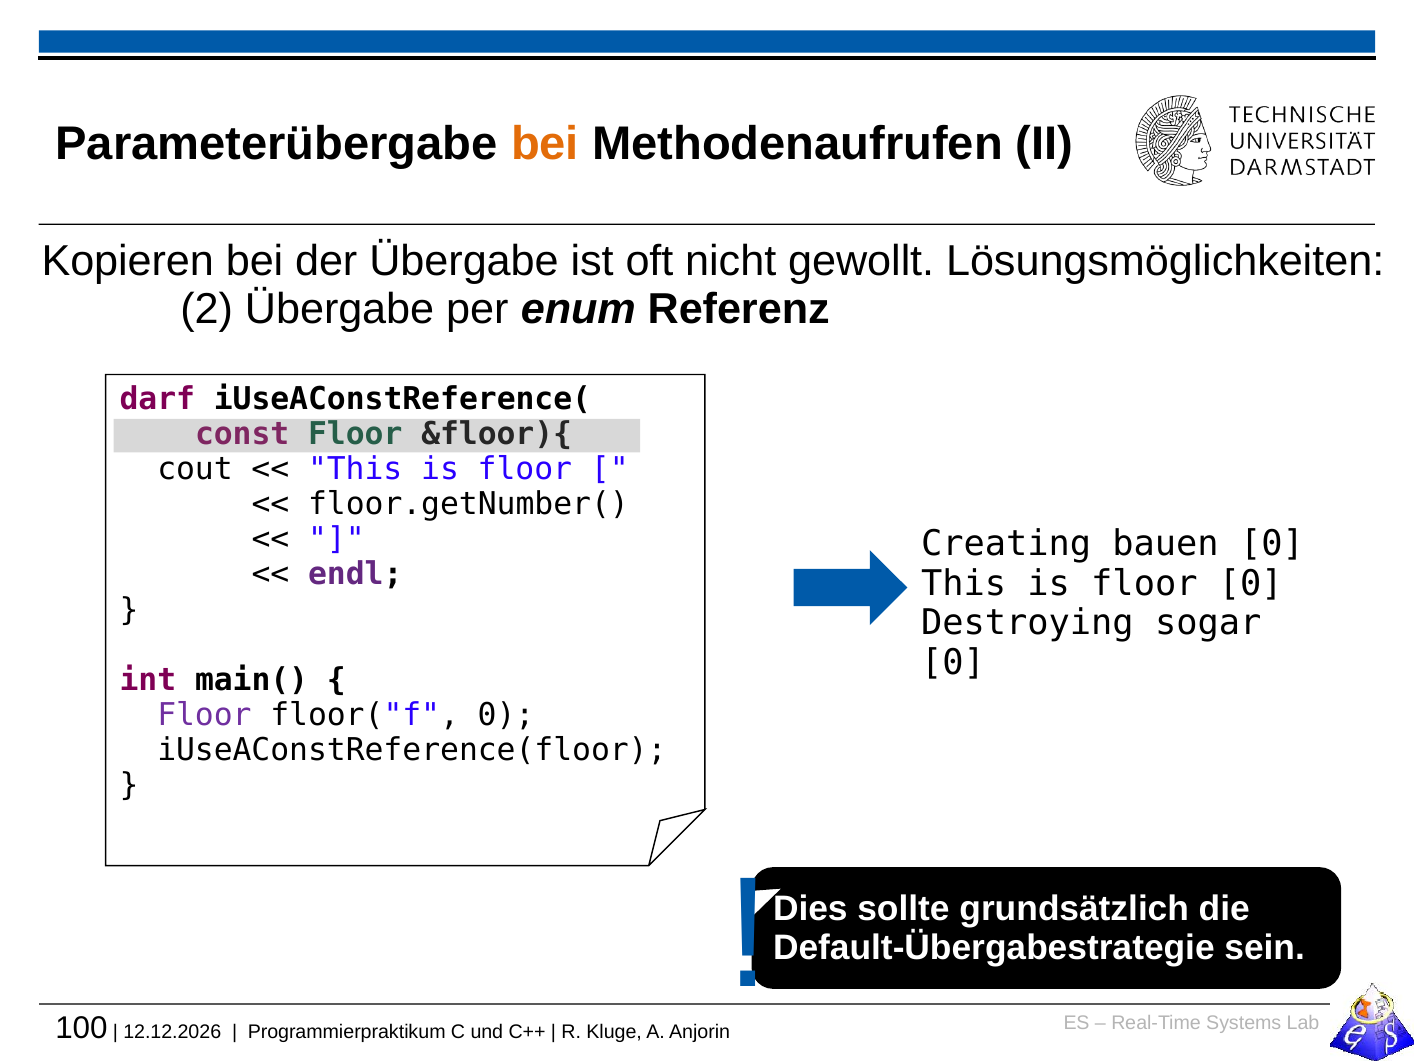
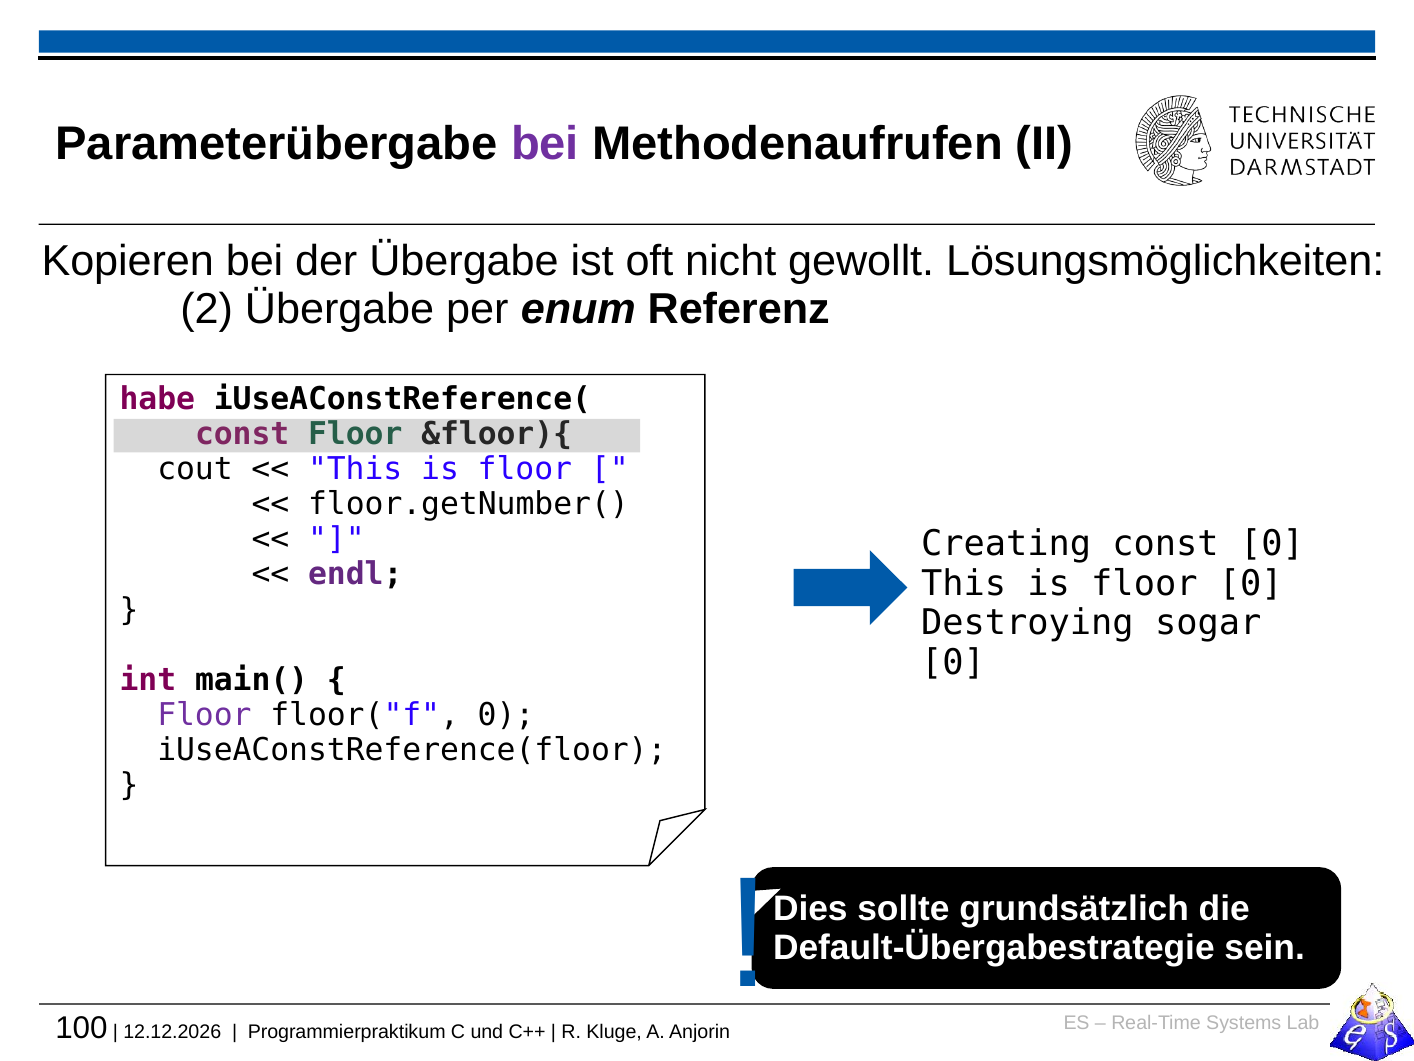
bei at (545, 144) colour: orange -> purple
darf: darf -> habe
Creating bauen: bauen -> const
